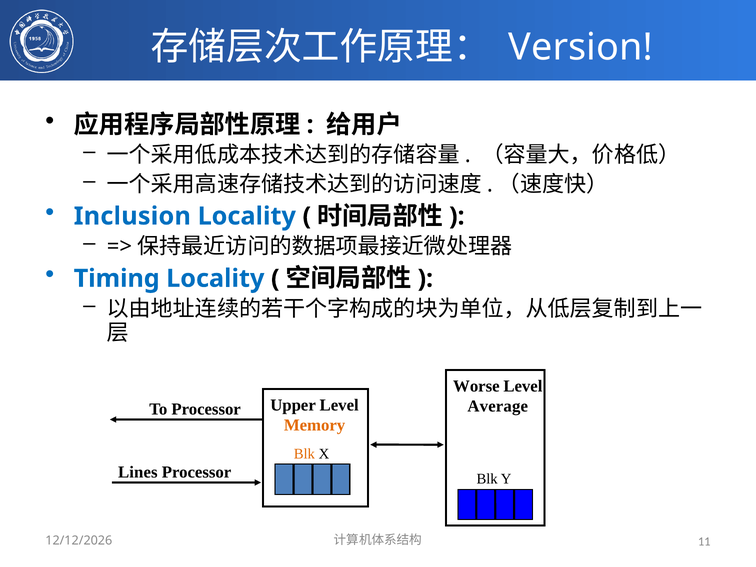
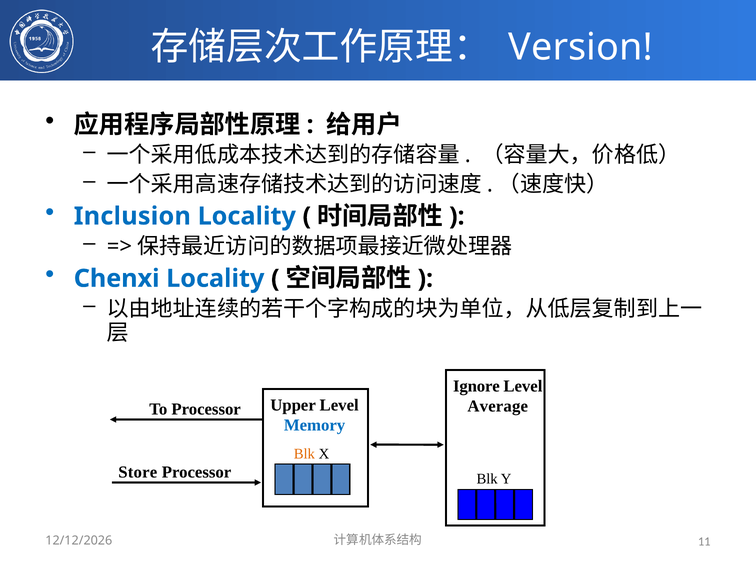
Timing: Timing -> Chenxi
Worse: Worse -> Ignore
Memory colour: orange -> blue
Lines: Lines -> Store
